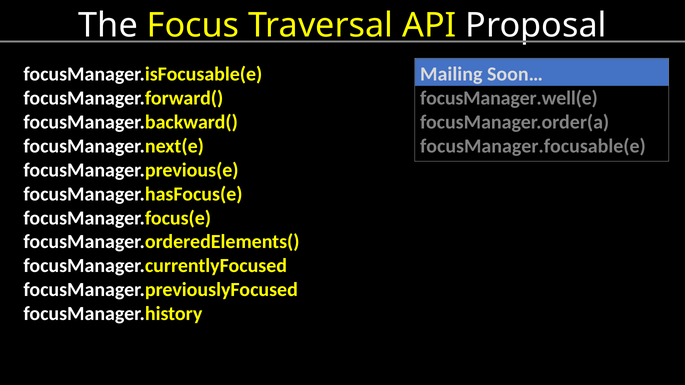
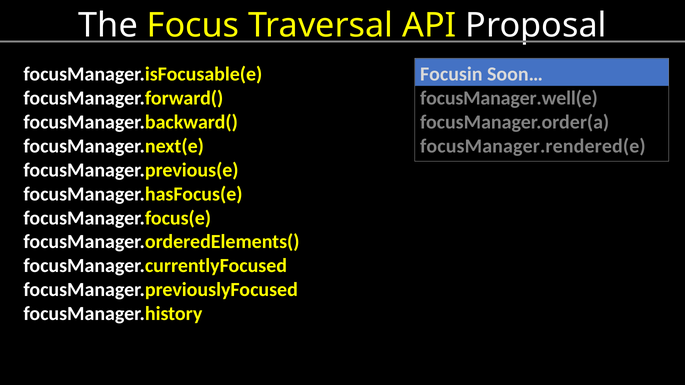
Mailing: Mailing -> Focusin
focusManager.focusable(e: focusManager.focusable(e -> focusManager.rendered(e
